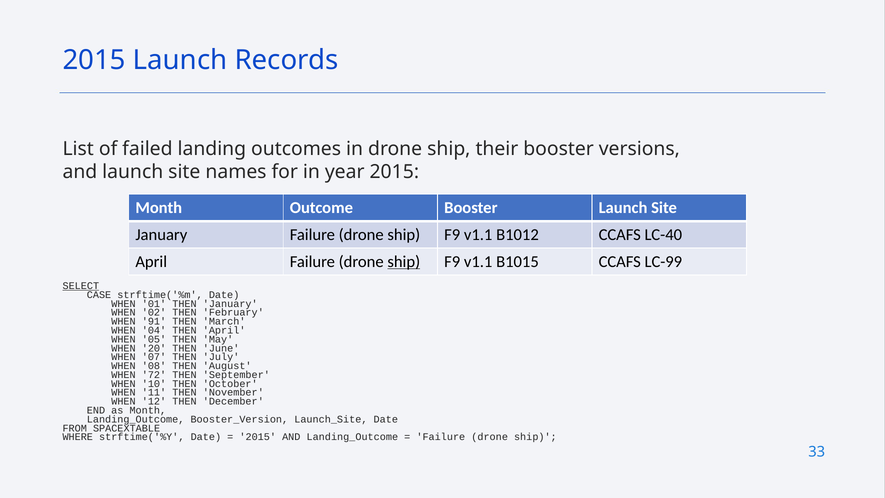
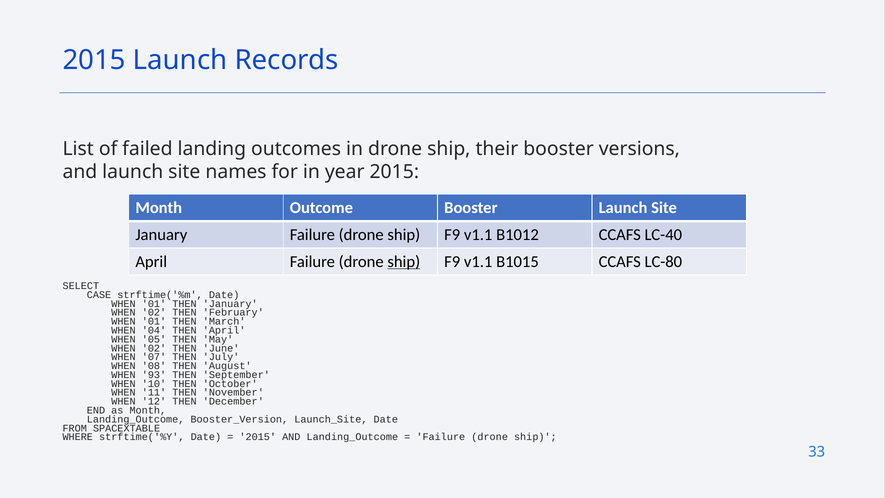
LC-99: LC-99 -> LC-80
SELECT underline: present -> none
91 at (154, 321): 91 -> 01
20 at (154, 348): 20 -> 02
72: 72 -> 93
